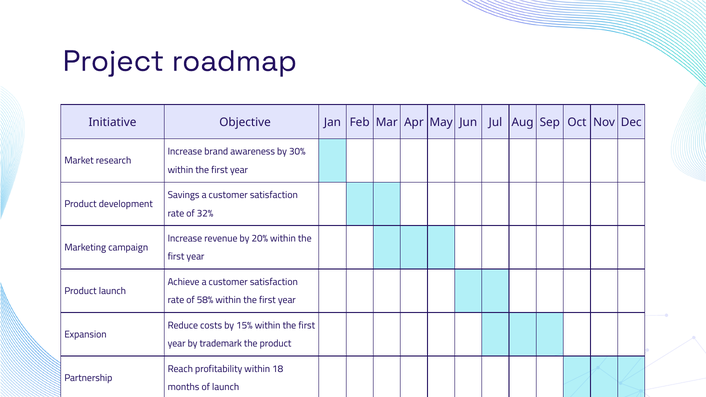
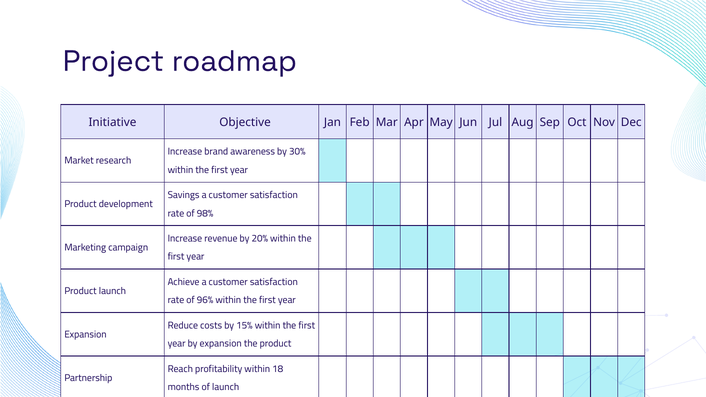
32%: 32% -> 98%
58%: 58% -> 96%
by trademark: trademark -> expansion
